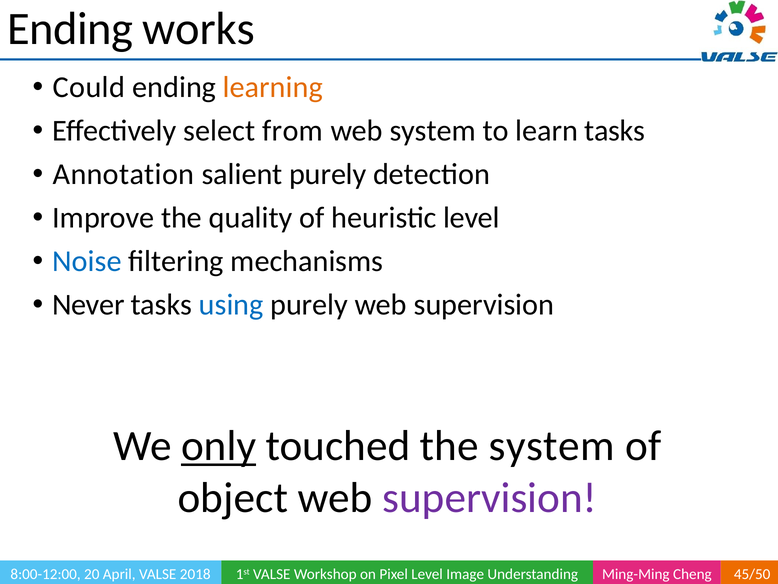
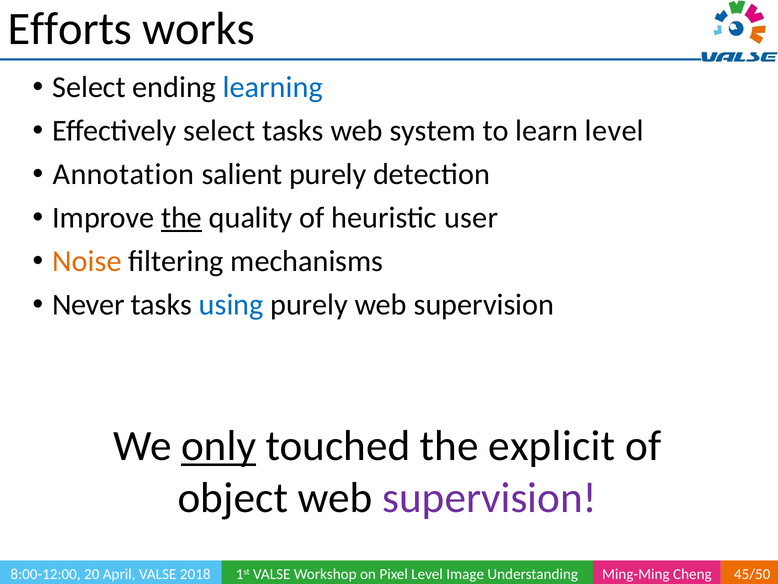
Ending at (70, 29): Ending -> Efforts
Could at (89, 87): Could -> Select
learning colour: orange -> blue
select from: from -> tasks
learn tasks: tasks -> level
the at (182, 218) underline: none -> present
heuristic level: level -> user
Noise colour: blue -> orange
the system: system -> explicit
